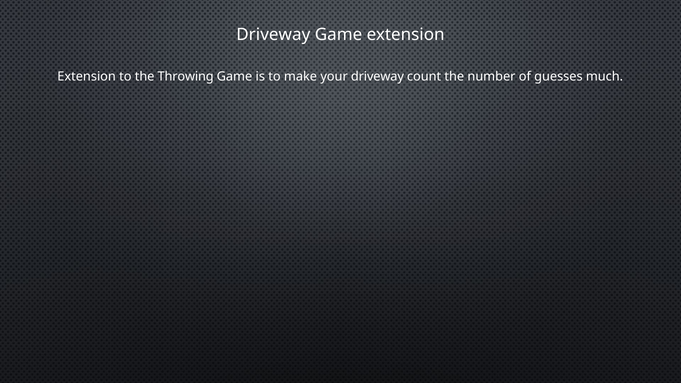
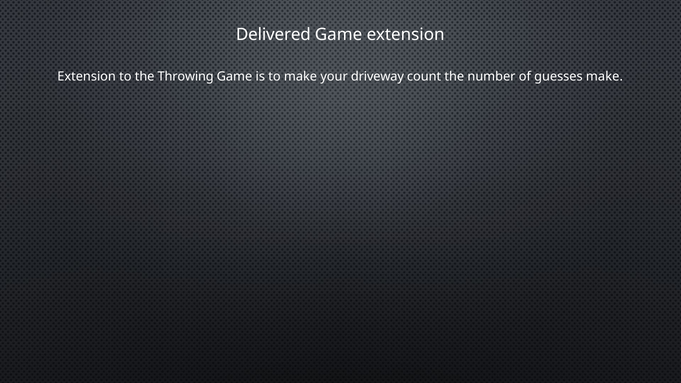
Driveway at (273, 34): Driveway -> Delivered
guesses much: much -> make
